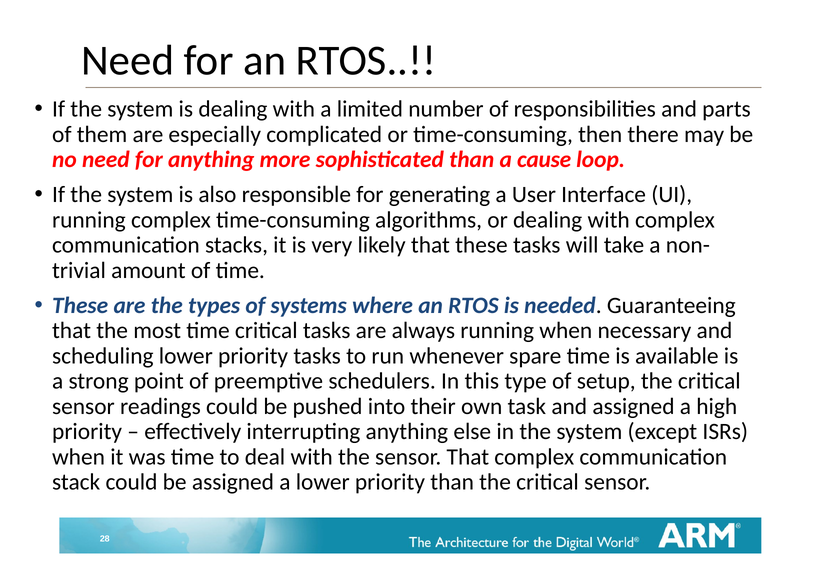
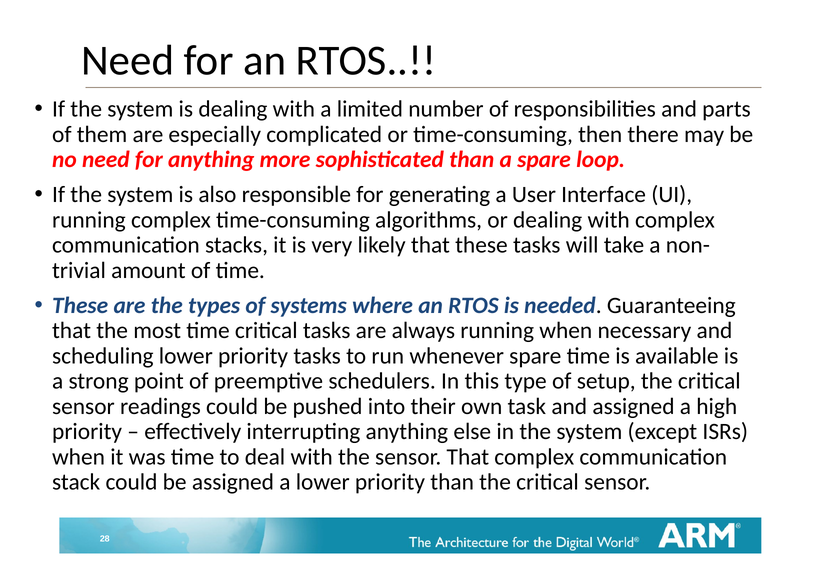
a cause: cause -> spare
